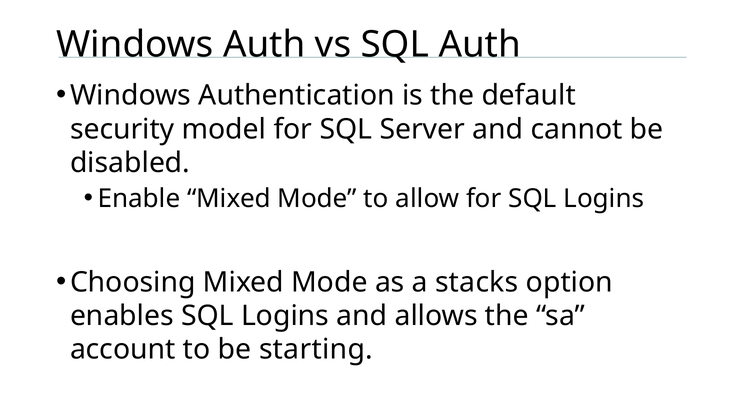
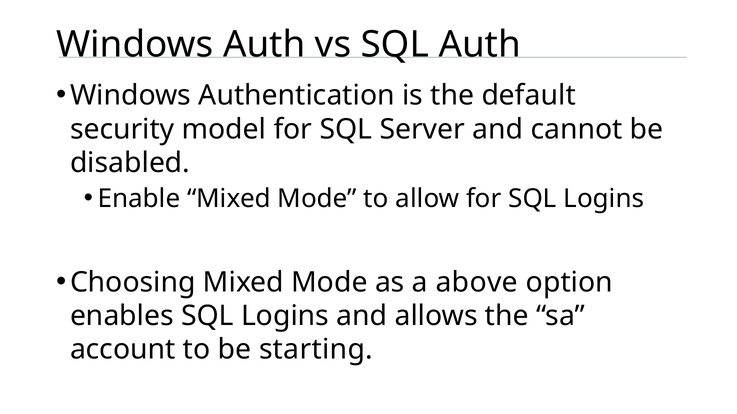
stacks: stacks -> above
